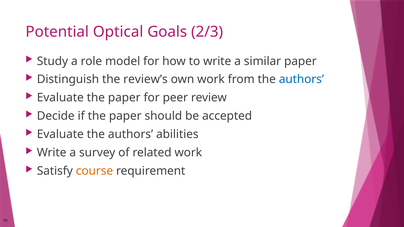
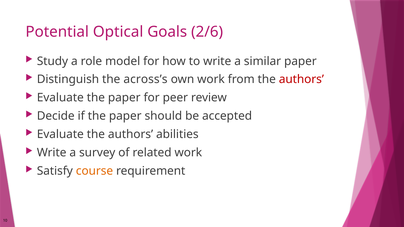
2/3: 2/3 -> 2/6
review’s: review’s -> across’s
authors at (301, 80) colour: blue -> red
